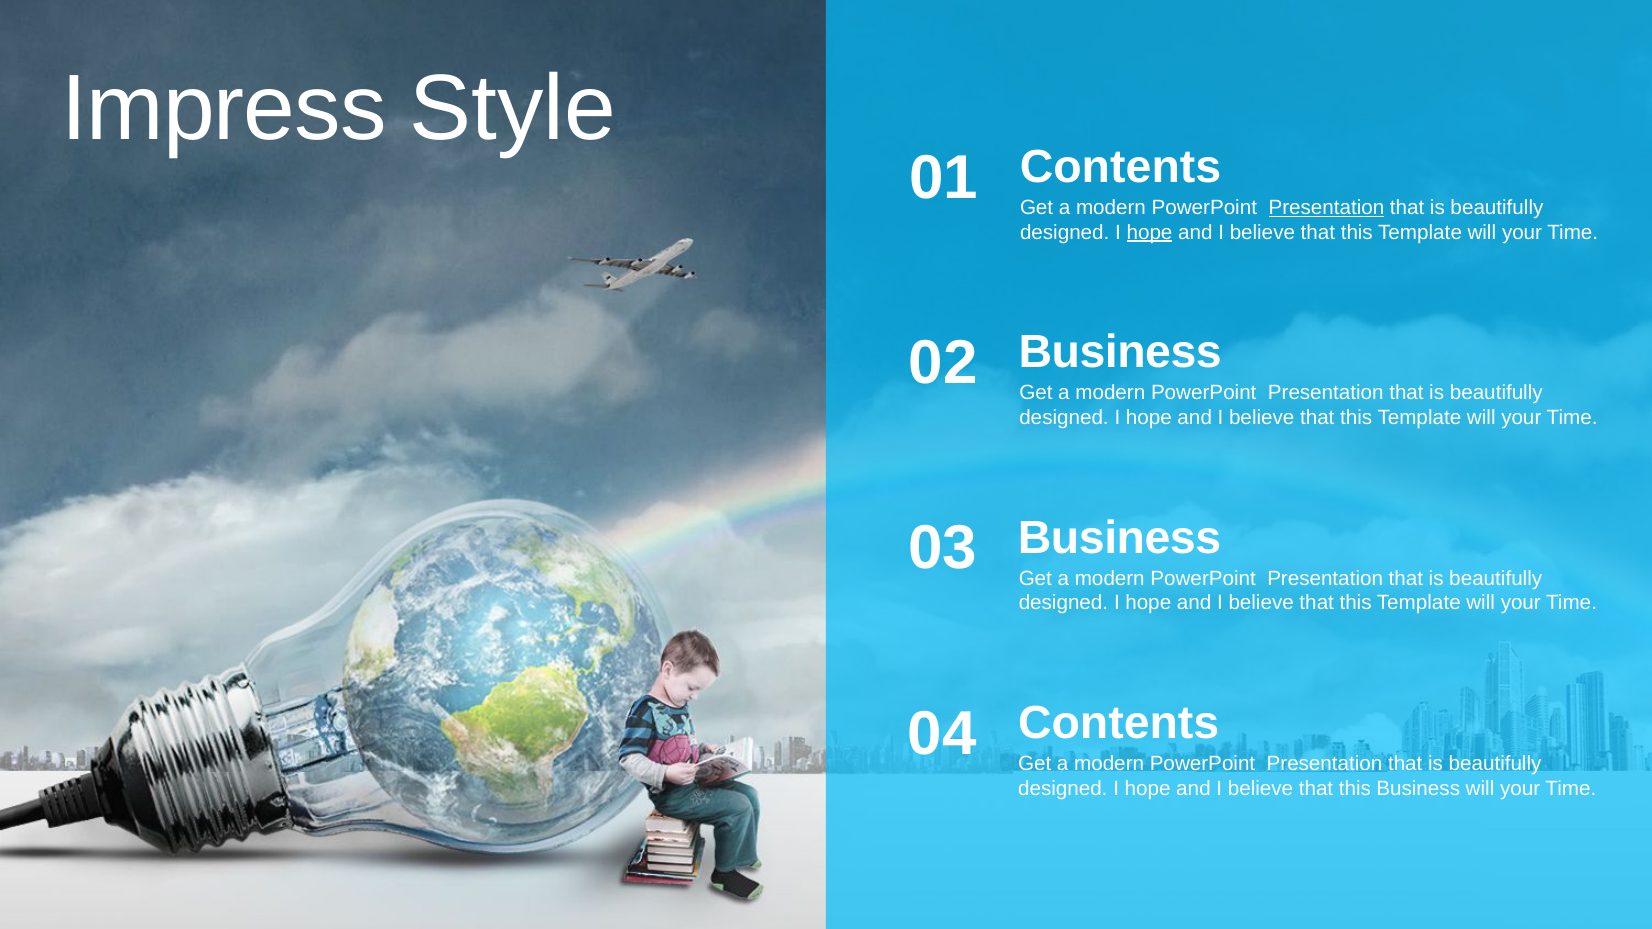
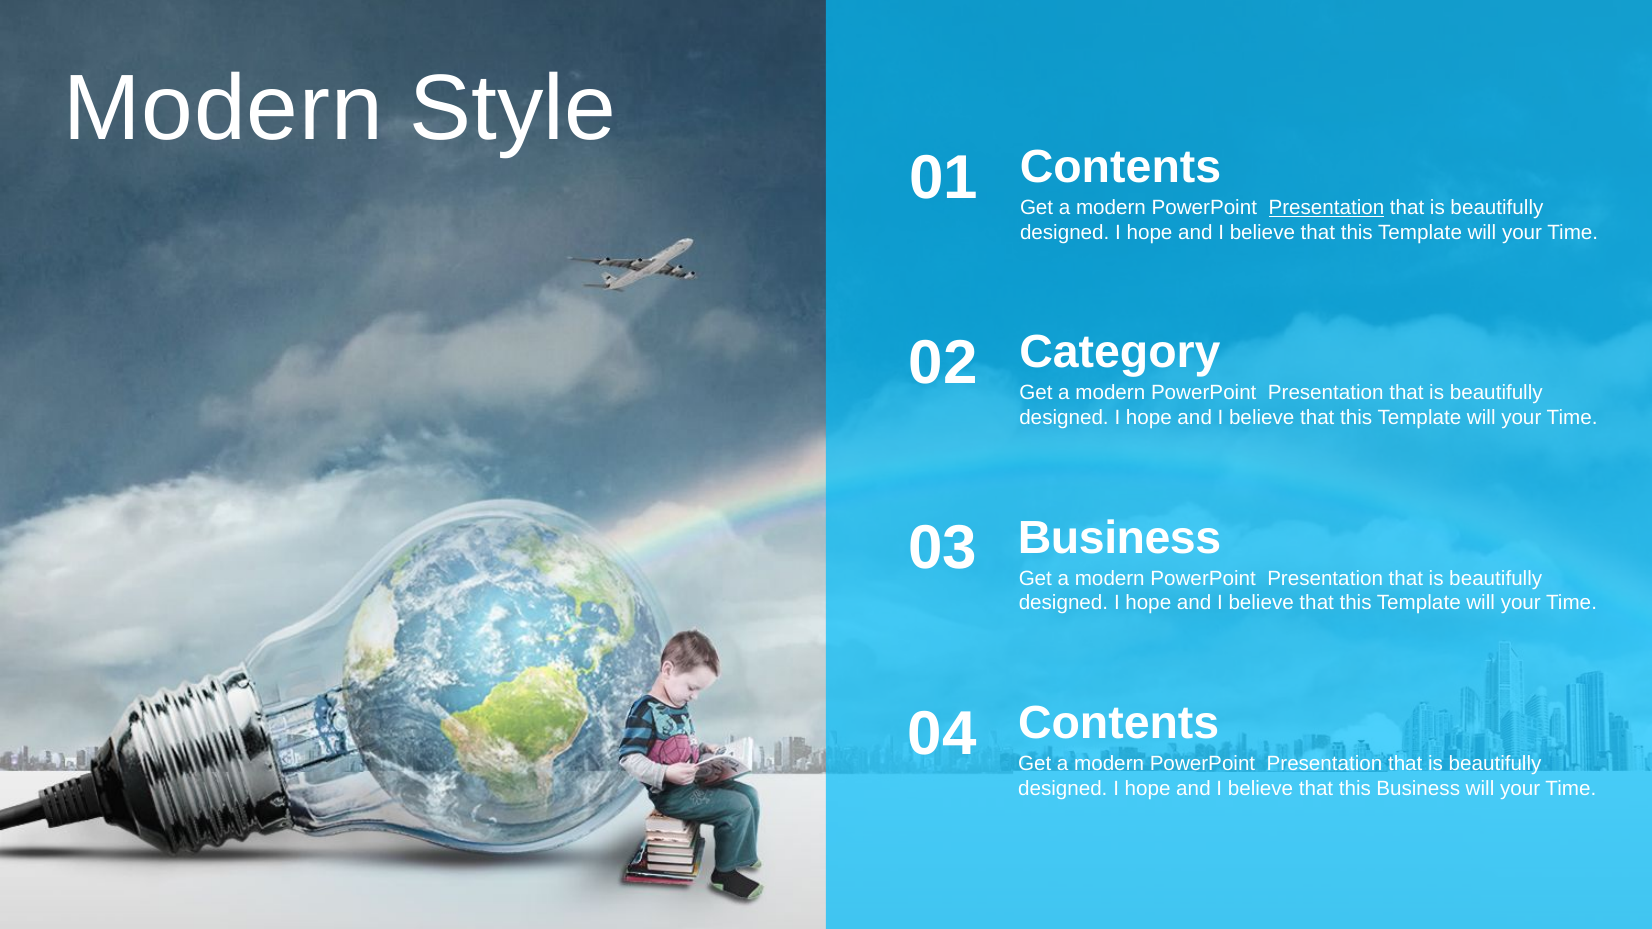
Impress at (224, 108): Impress -> Modern
hope at (1150, 232) underline: present -> none
Business at (1120, 353): Business -> Category
